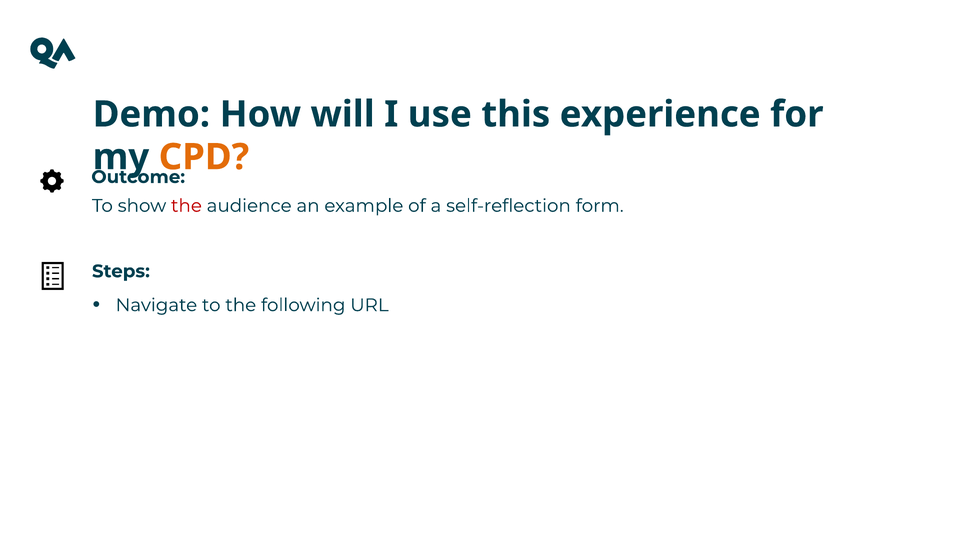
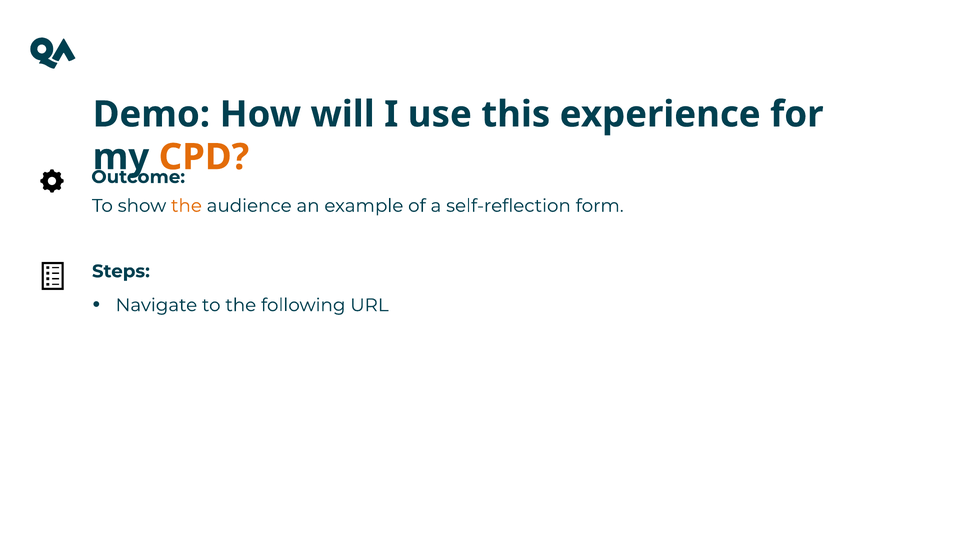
the at (186, 206) colour: red -> orange
